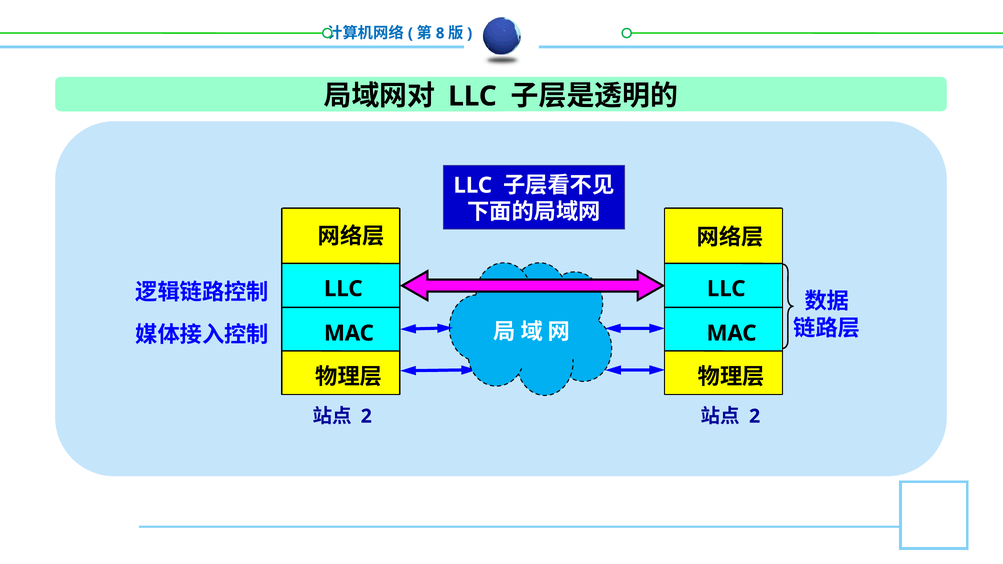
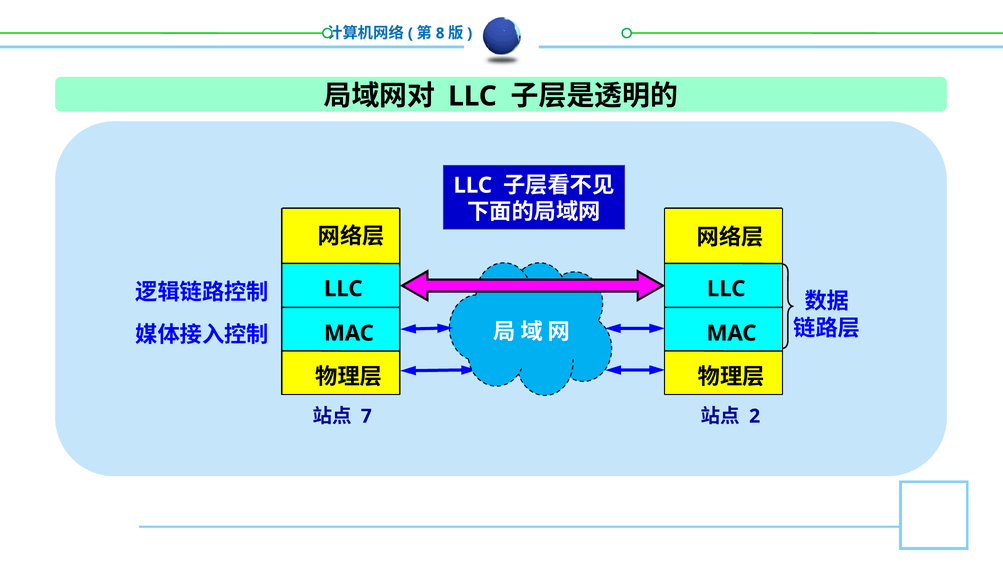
2 at (366, 416): 2 -> 7
